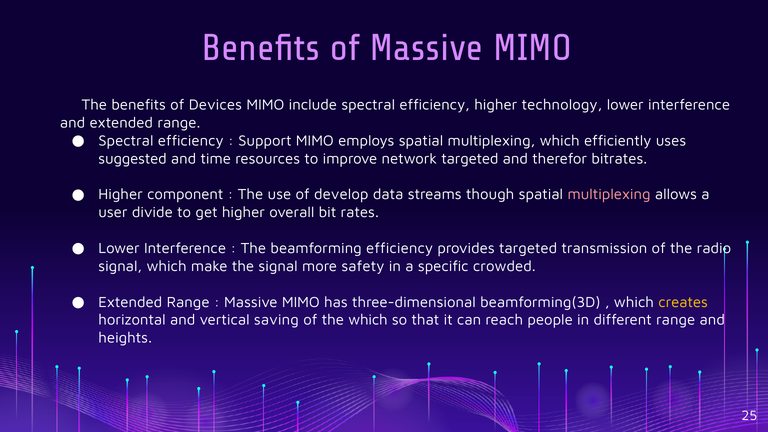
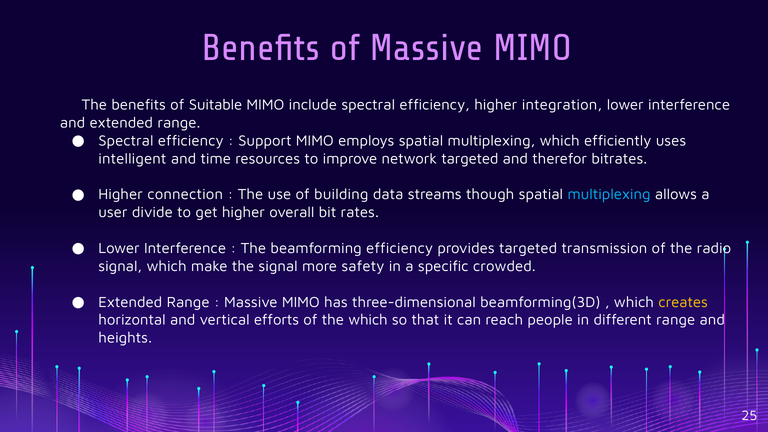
Devices: Devices -> Suitable
technology: technology -> integration
suggested: suggested -> intelligent
component: component -> connection
develop: develop -> building
multiplexing at (609, 195) colour: pink -> light blue
saving: saving -> efforts
